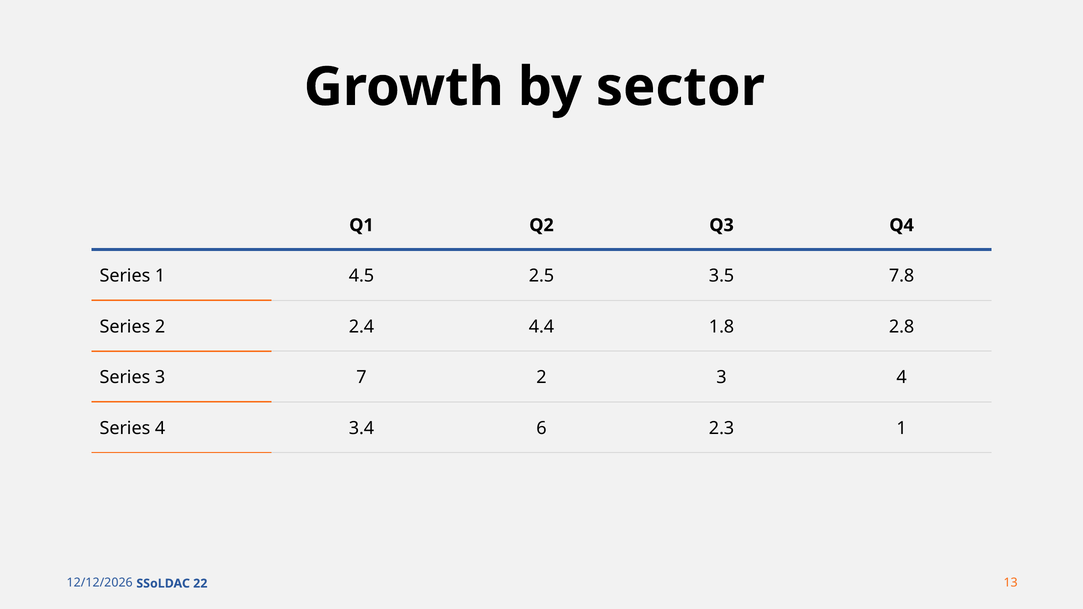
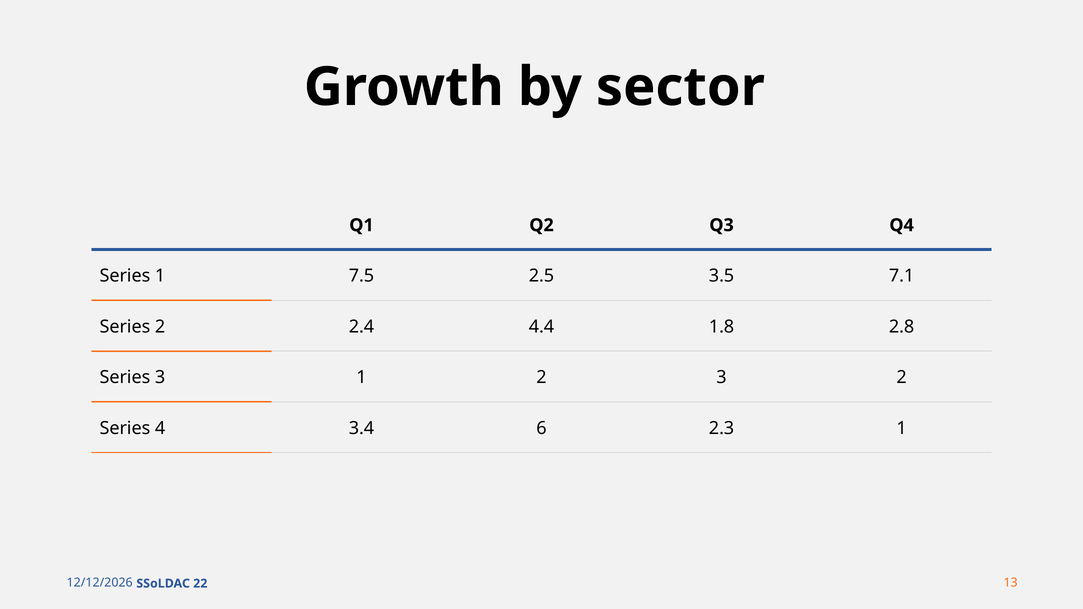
4.5: 4.5 -> 7.5
7.8: 7.8 -> 7.1
3 7: 7 -> 1
3 4: 4 -> 2
